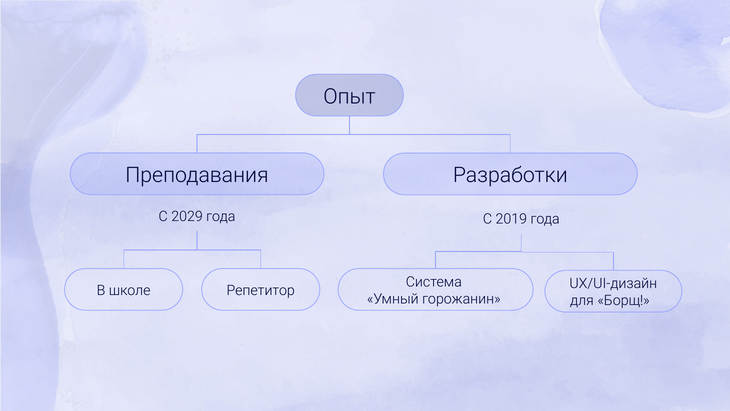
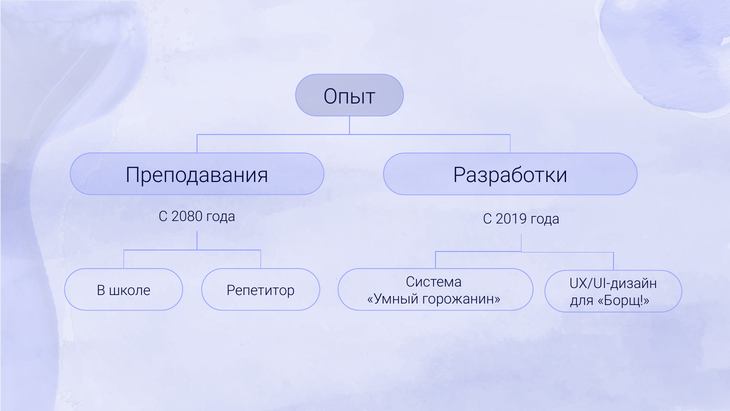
2029: 2029 -> 2080
